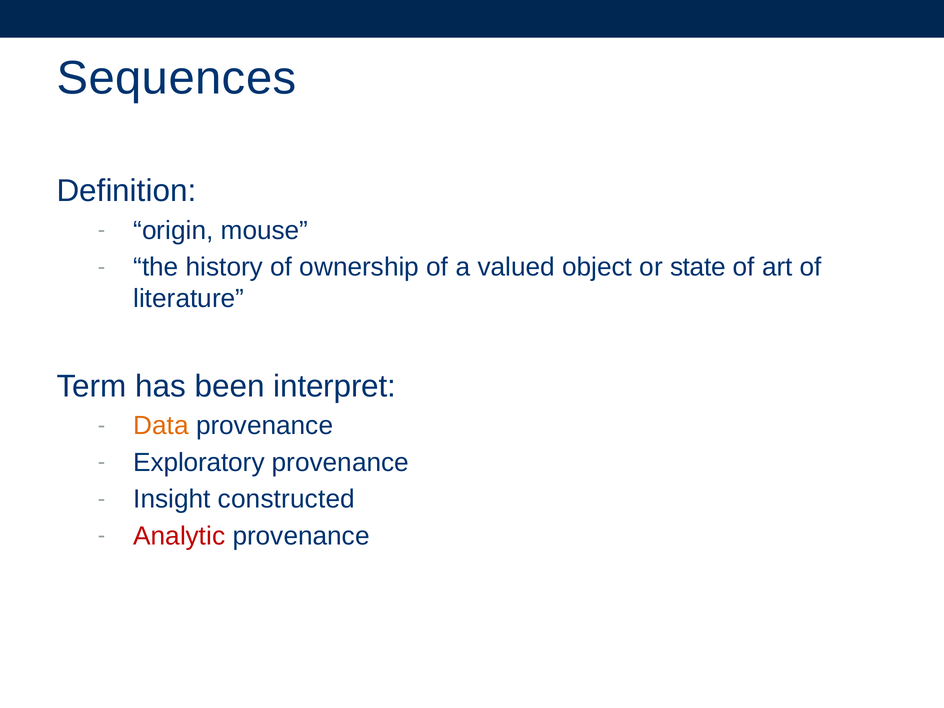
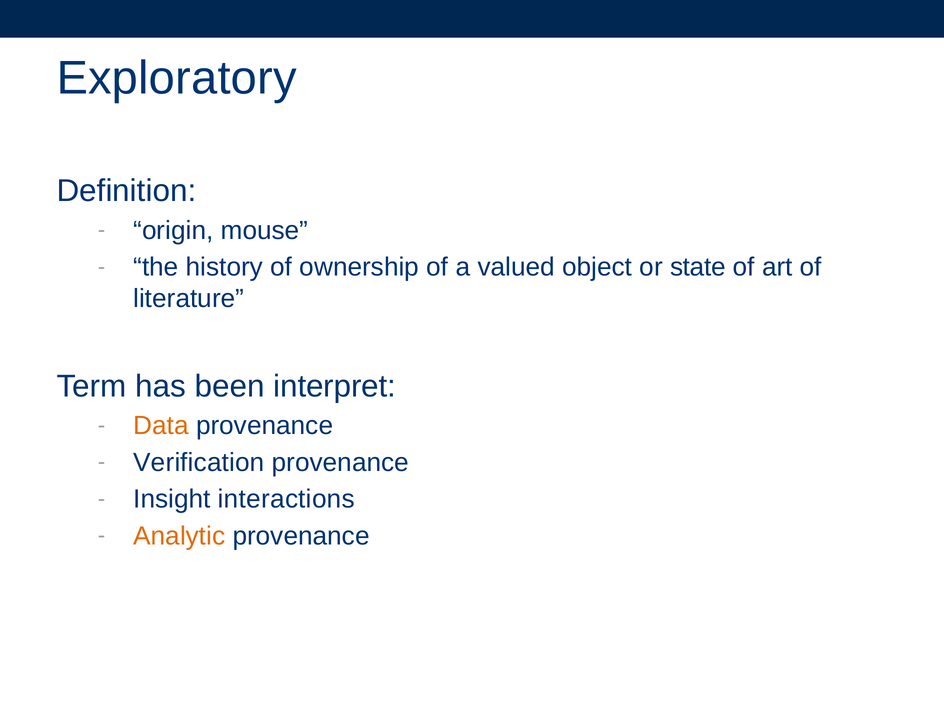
Sequences: Sequences -> Exploratory
Exploratory: Exploratory -> Verification
constructed: constructed -> interactions
Analytic colour: red -> orange
